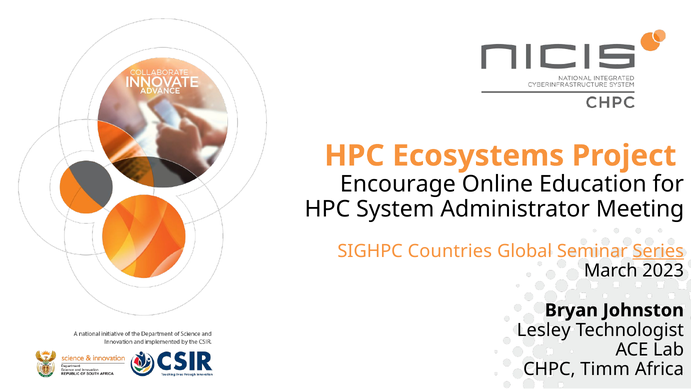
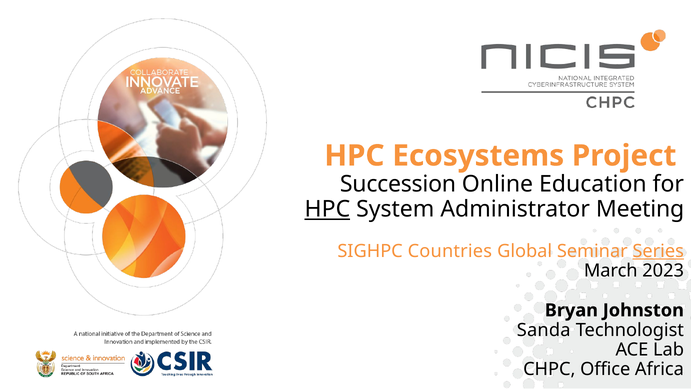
Encourage: Encourage -> Succession
HPC at (327, 209) underline: none -> present
Lesley: Lesley -> Sanda
Timm: Timm -> Office
